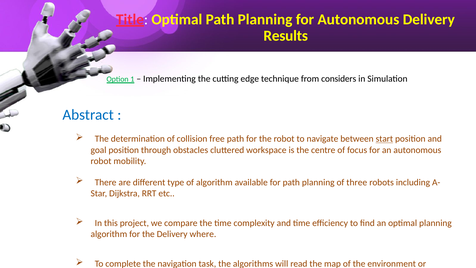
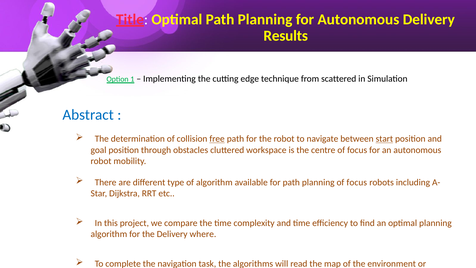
considers: considers -> scattered
free at (217, 139) underline: none -> present
planning of three: three -> focus
